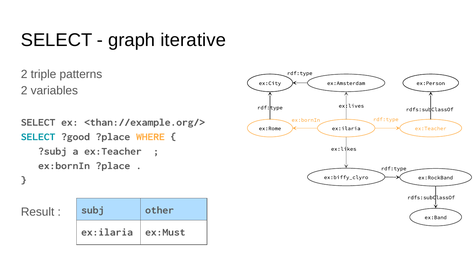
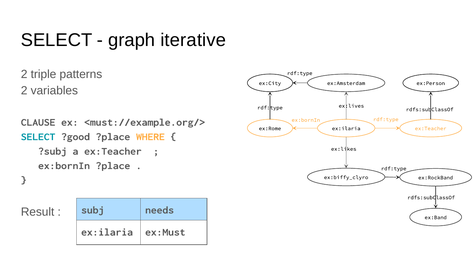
SELECT at (38, 122): SELECT -> CLAUSE
<than://example.org/>: <than://example.org/> -> <must://example.org/>
other: other -> needs
